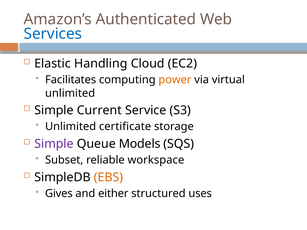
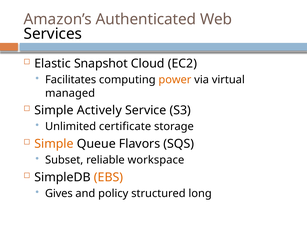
Services colour: blue -> black
Handling: Handling -> Snapshot
unlimited at (70, 93): unlimited -> managed
Current: Current -> Actively
Simple at (54, 144) colour: purple -> orange
Models: Models -> Flavors
either: either -> policy
uses: uses -> long
